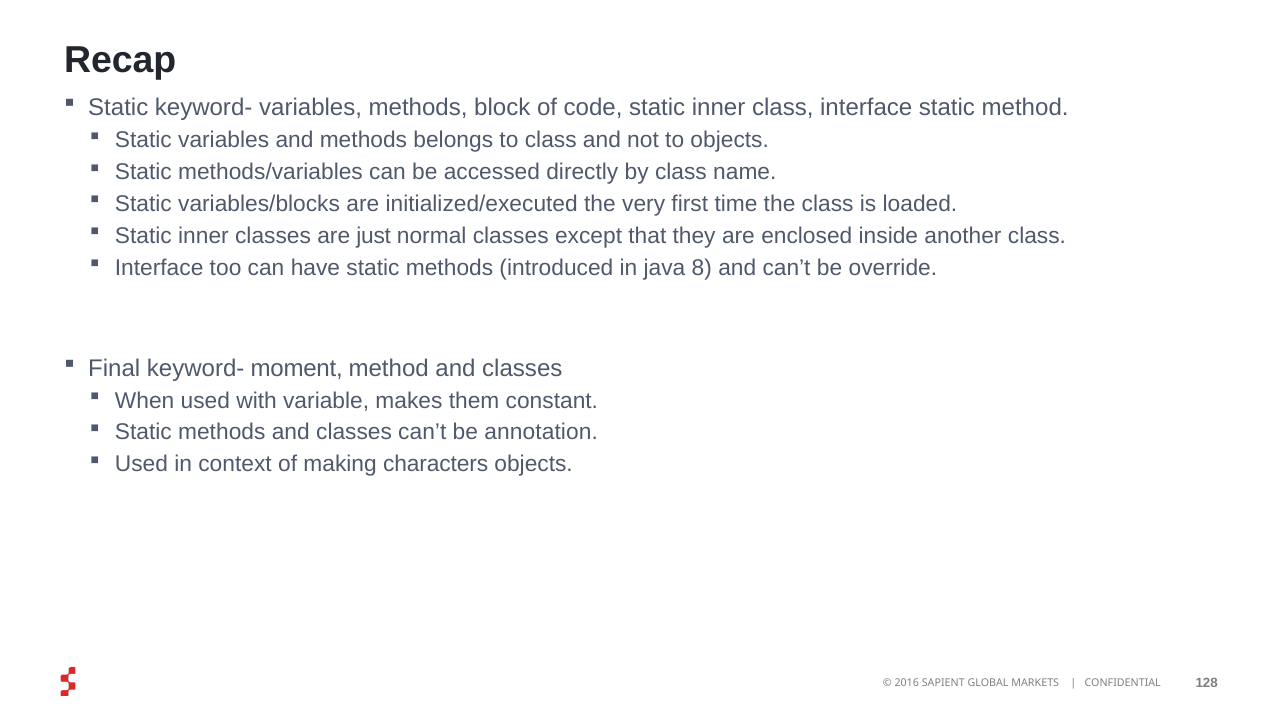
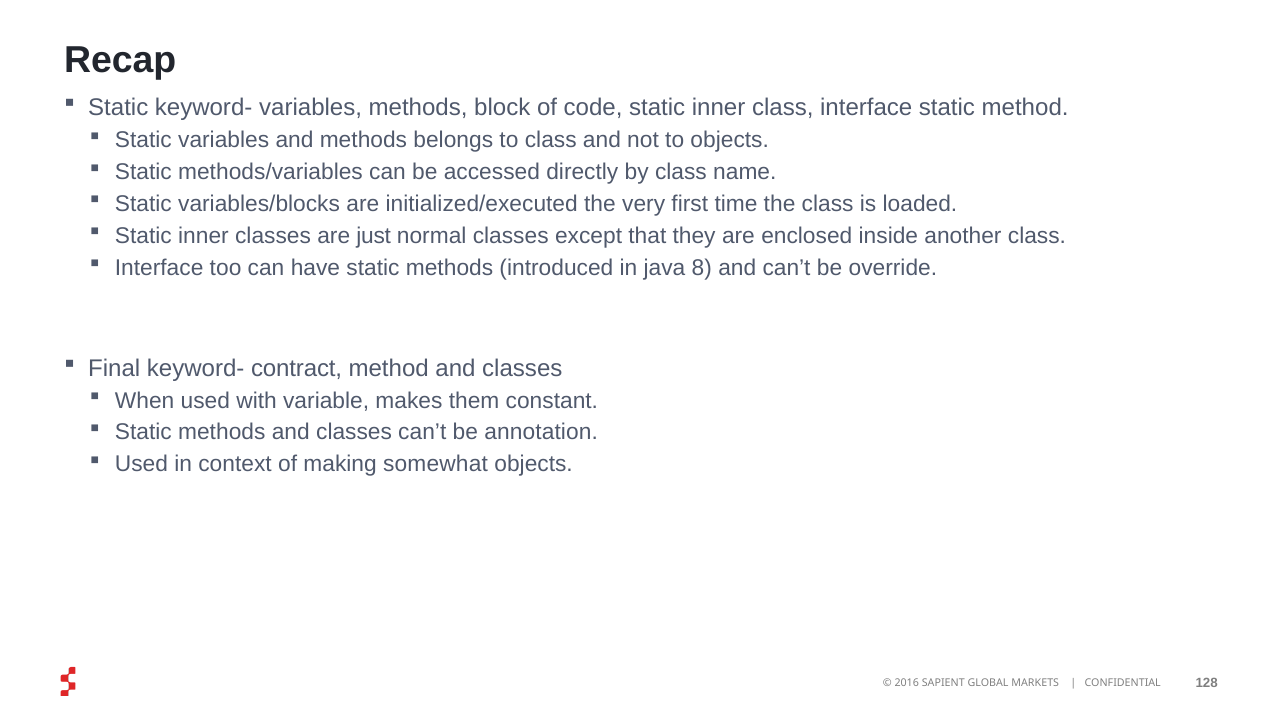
moment: moment -> contract
characters: characters -> somewhat
